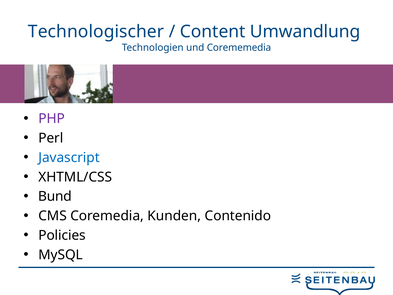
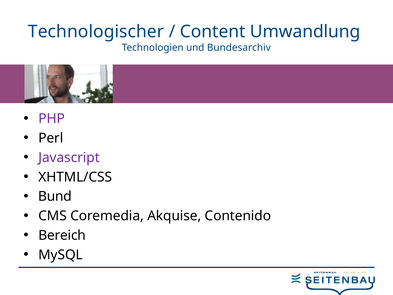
Corememedia: Corememedia -> Bundesarchiv
Javascript colour: blue -> purple
Kunden: Kunden -> Akquise
Policies: Policies -> Bereich
